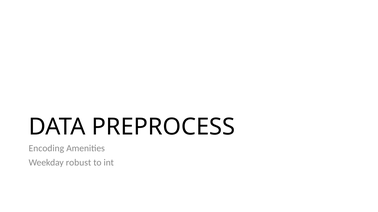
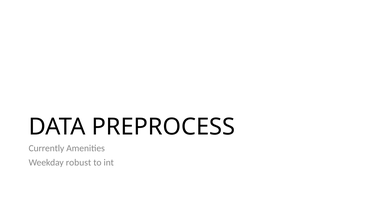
Encoding: Encoding -> Currently
